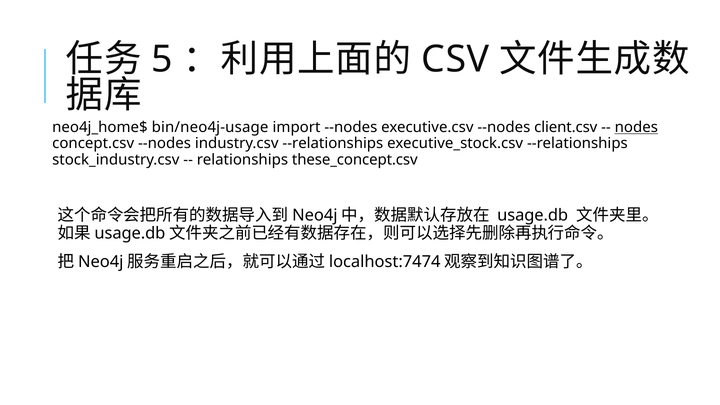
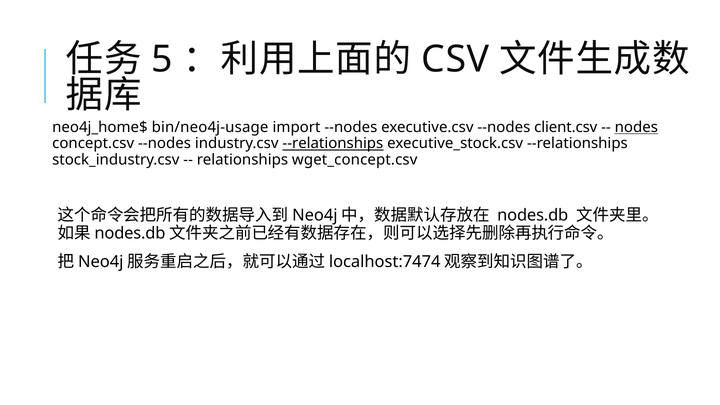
--relationships at (333, 143) underline: none -> present
these_concept.csv: these_concept.csv -> wget_concept.csv
usage.db at (533, 215): usage.db -> nodes.db
usage.db at (130, 233): usage.db -> nodes.db
